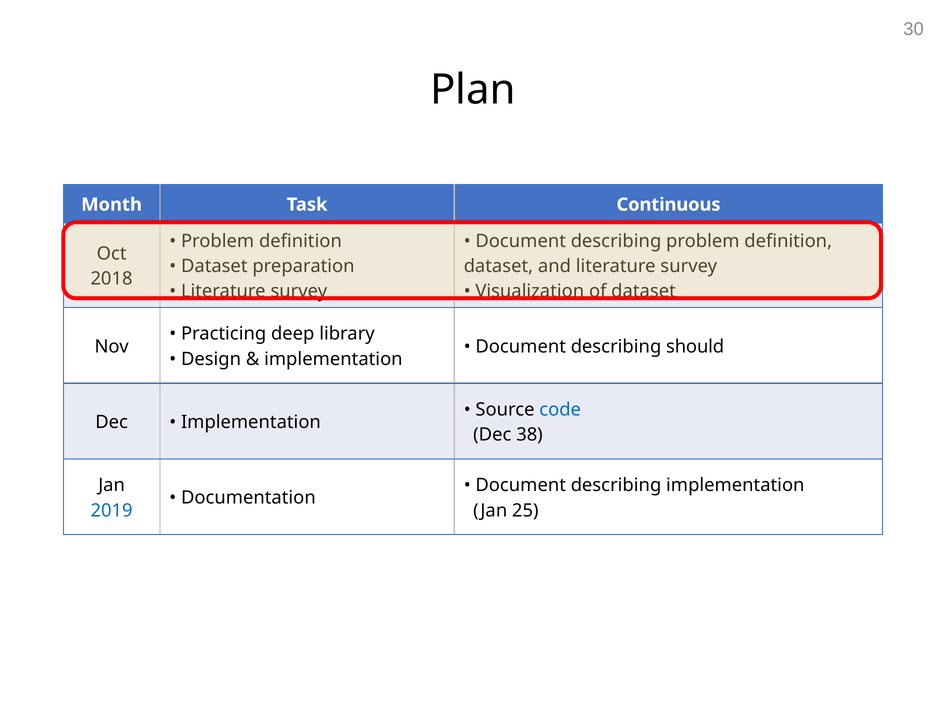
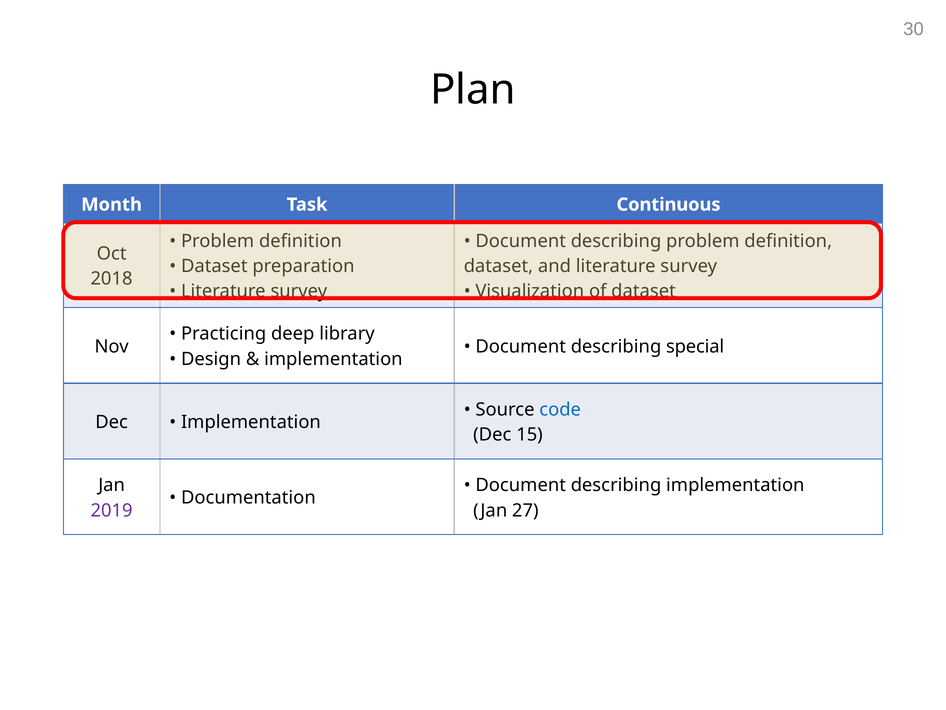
should: should -> special
38: 38 -> 15
2019 colour: blue -> purple
25: 25 -> 27
